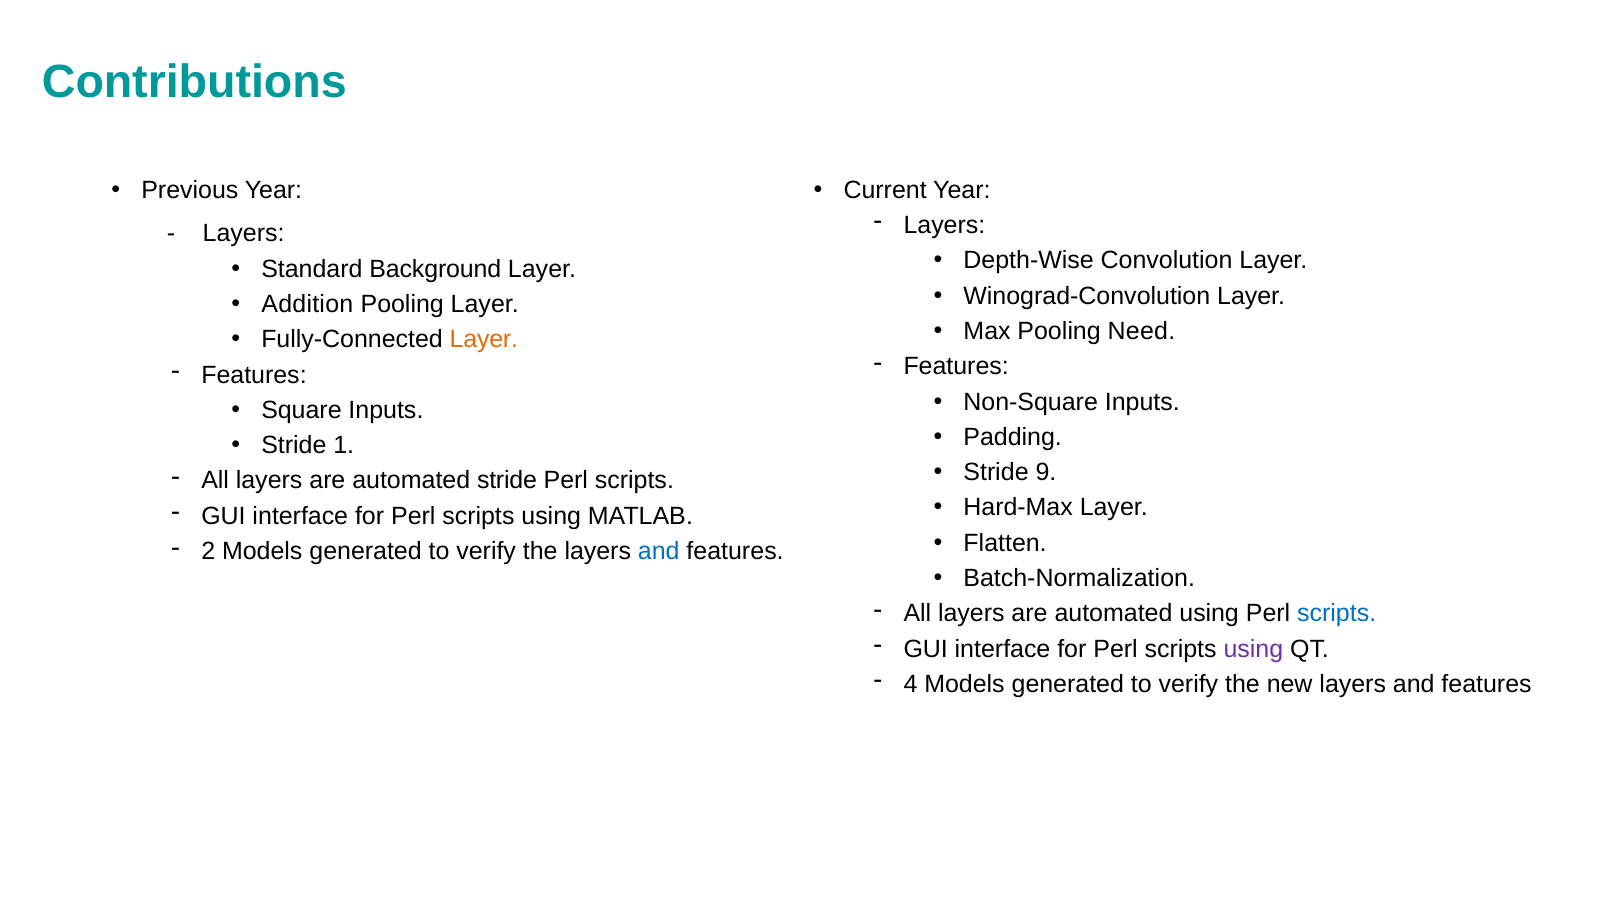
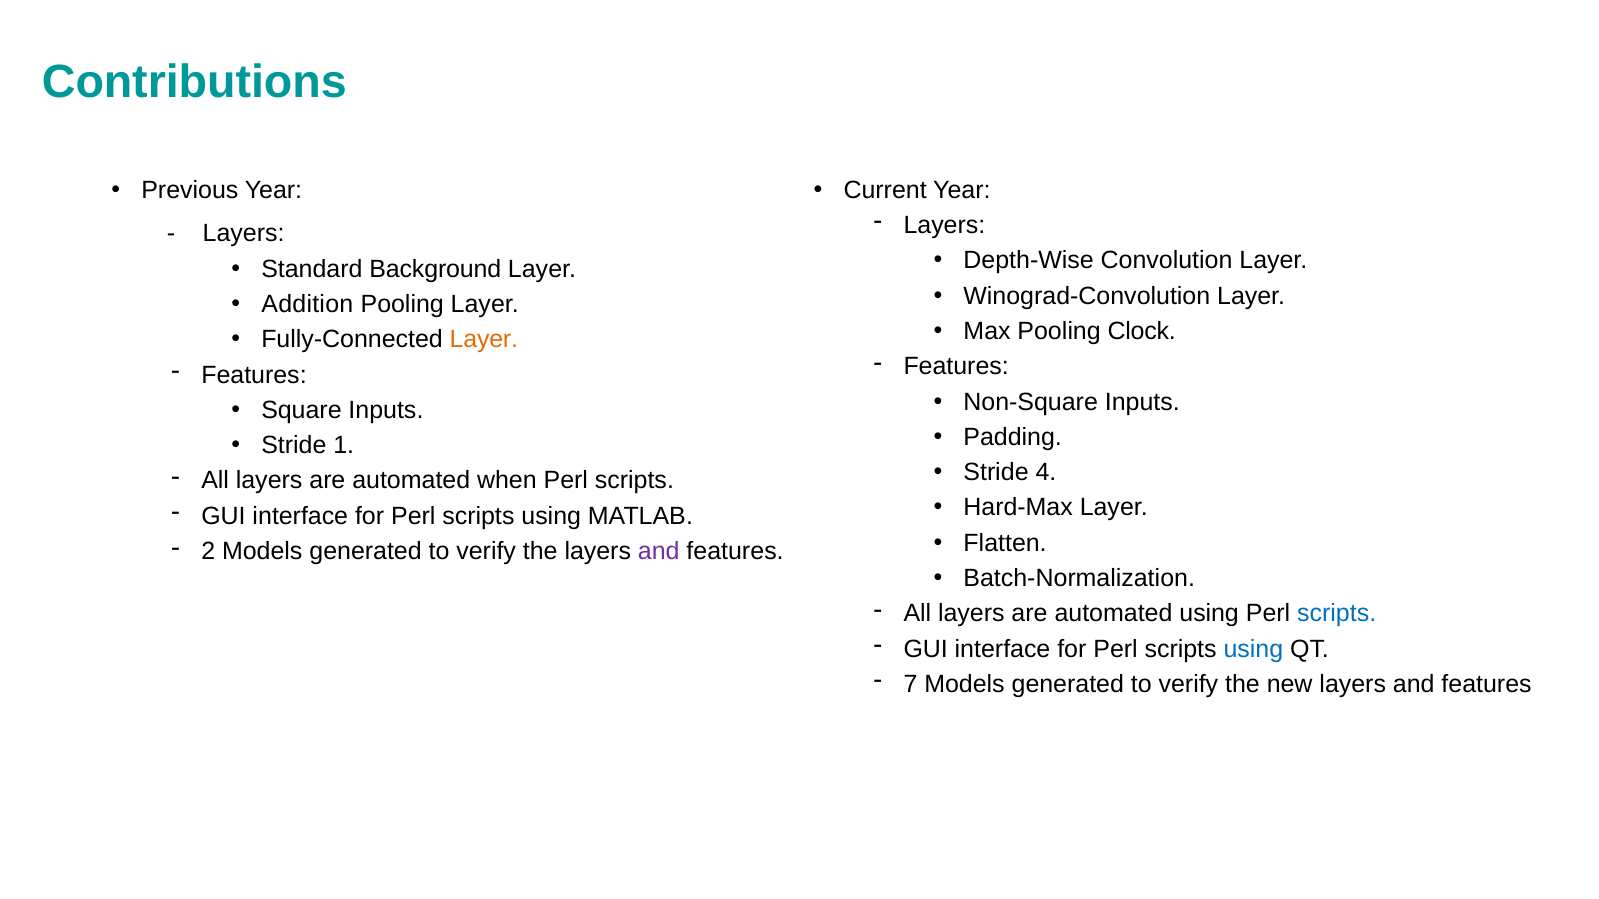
Need: Need -> Clock
9: 9 -> 4
automated stride: stride -> when
and at (659, 552) colour: blue -> purple
using at (1253, 649) colour: purple -> blue
4: 4 -> 7
